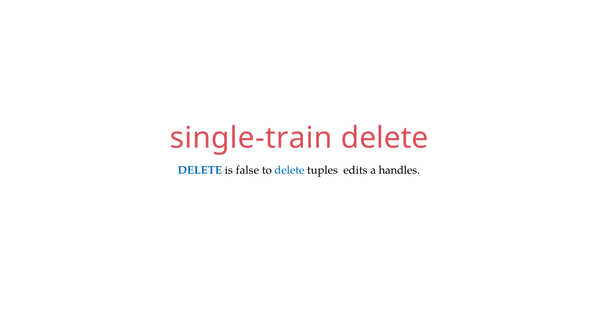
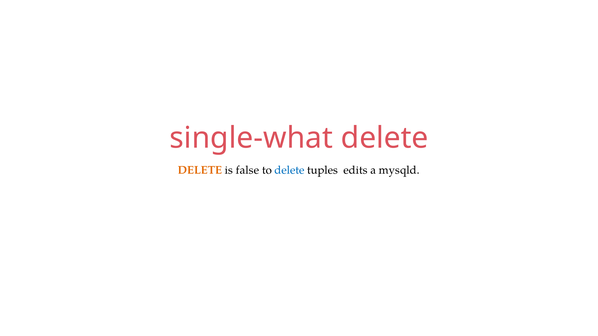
single-train: single-train -> single-what
DELETE at (200, 170) colour: blue -> orange
handles: handles -> mysqld
